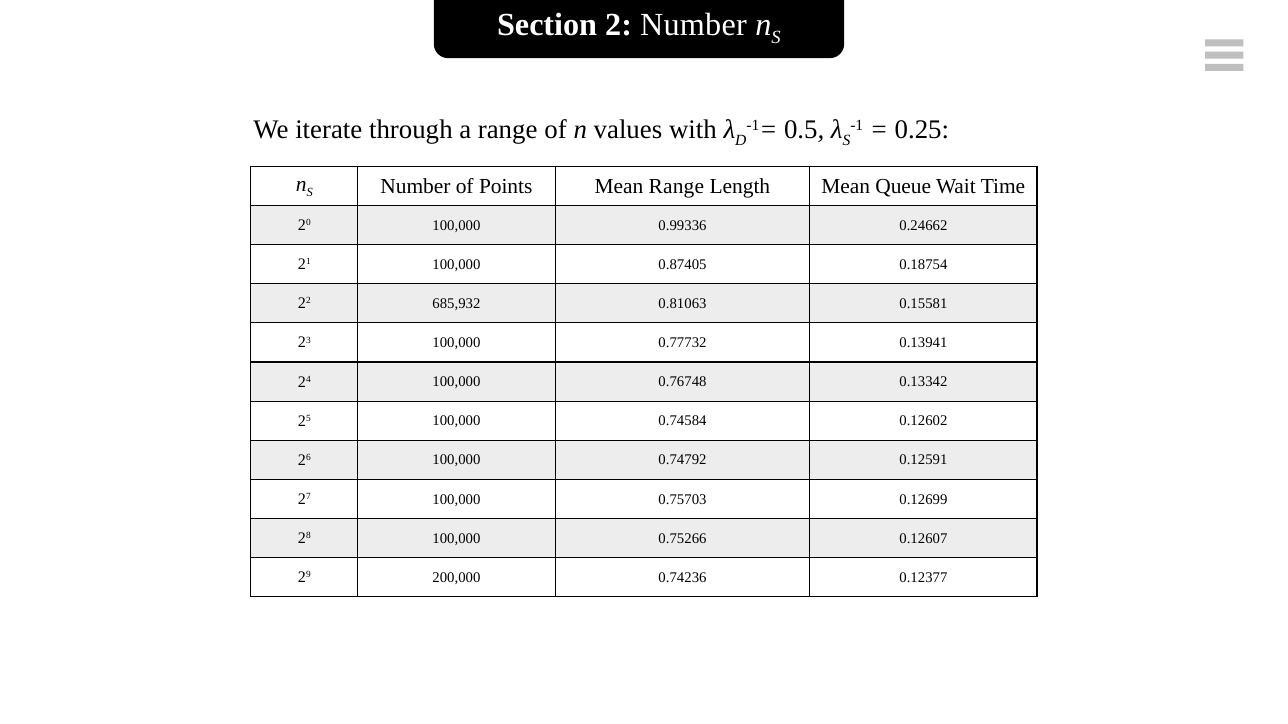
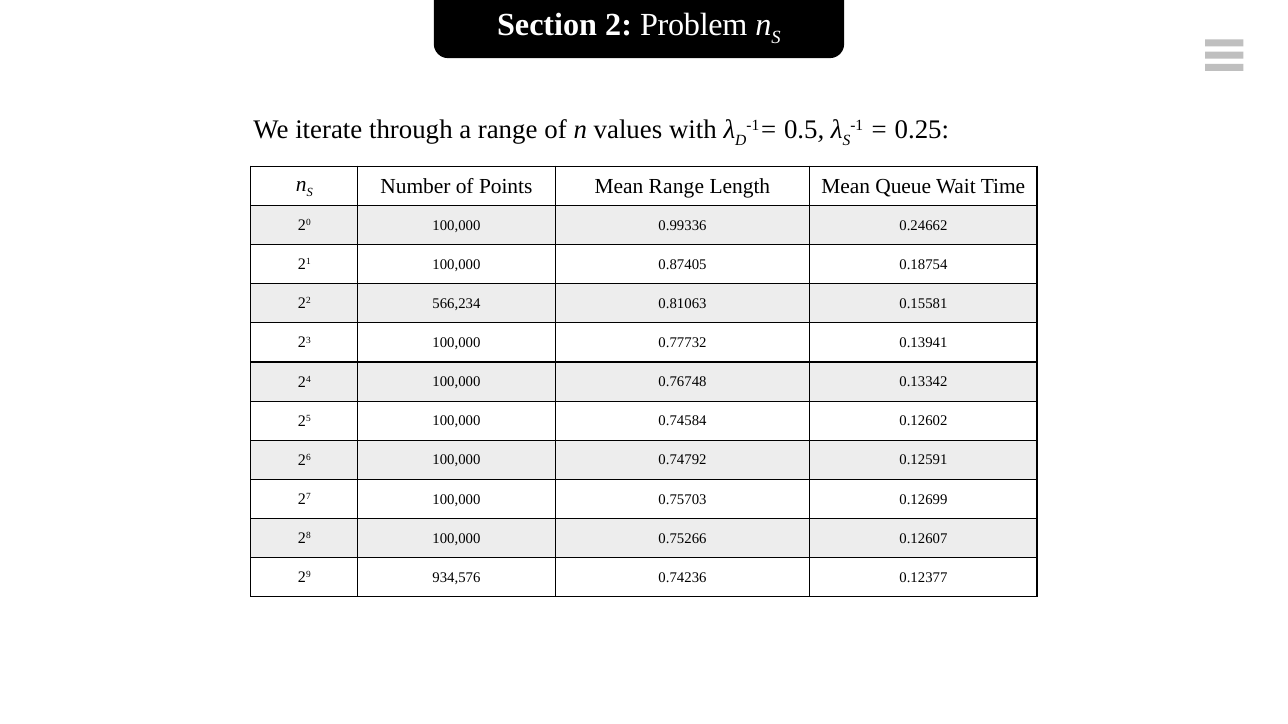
2 Number: Number -> Problem
685,932: 685,932 -> 566,234
200,000: 200,000 -> 934,576
